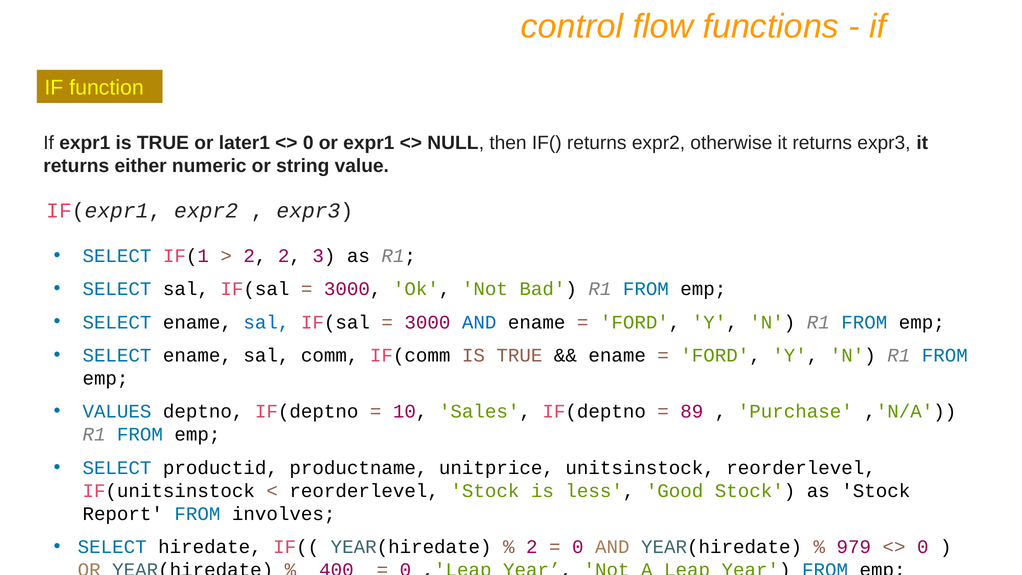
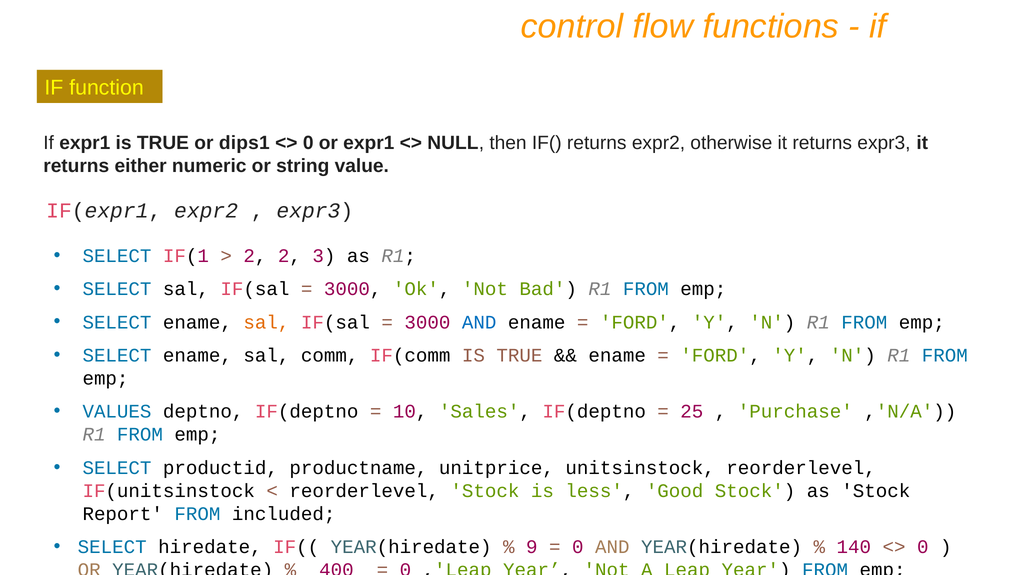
later1: later1 -> dips1
sal at (266, 322) colour: blue -> orange
89: 89 -> 25
involves: involves -> included
2 at (532, 547): 2 -> 9
979: 979 -> 140
